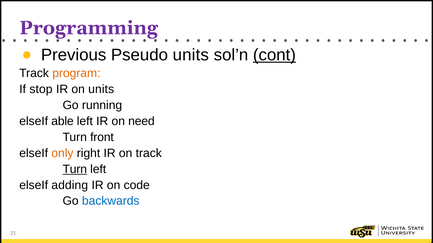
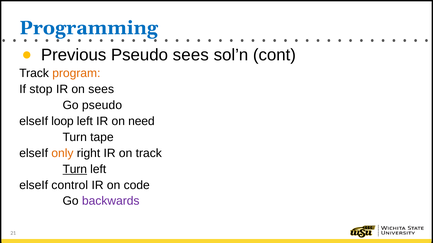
Programming colour: purple -> blue
Pseudo units: units -> sees
cont underline: present -> none
on units: units -> sees
Go running: running -> pseudo
able: able -> loop
front: front -> tape
adding: adding -> control
backwards colour: blue -> purple
